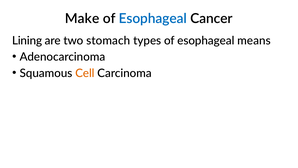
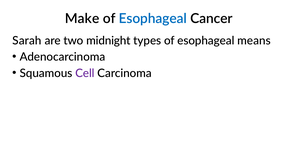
Lining: Lining -> Sarah
stomach: stomach -> midnight
Cell colour: orange -> purple
